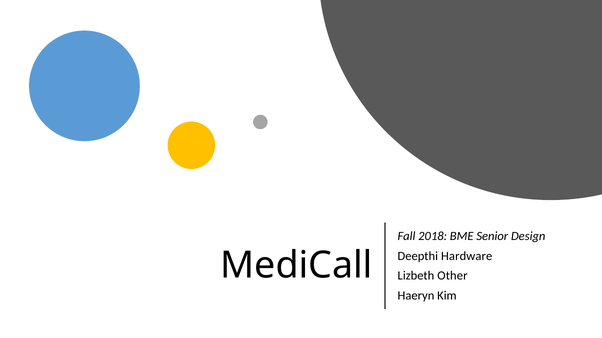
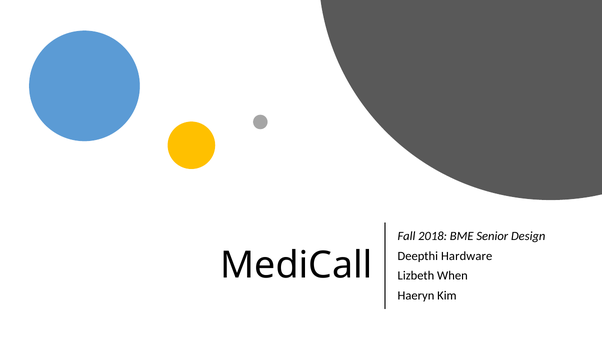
Other: Other -> When
